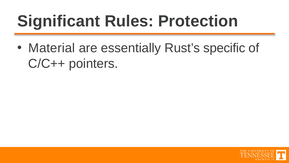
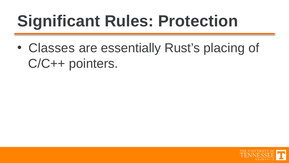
Material: Material -> Classes
specific: specific -> placing
